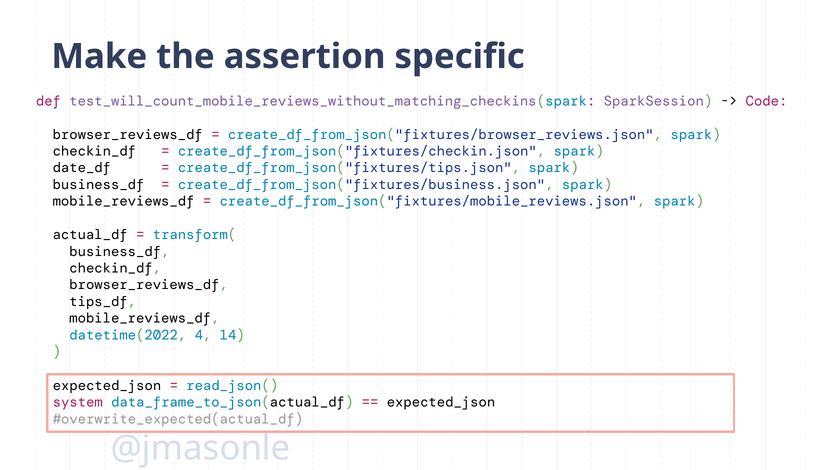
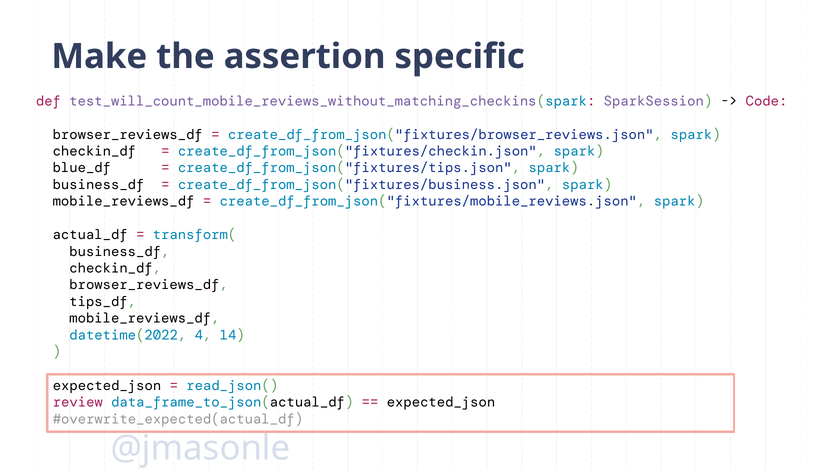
date_df: date_df -> blue_df
system: system -> review
